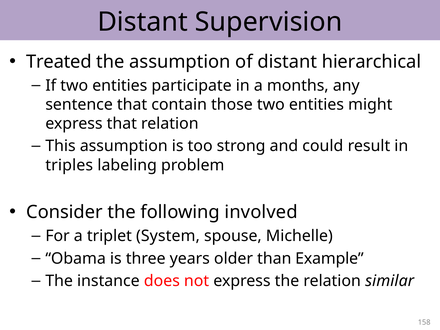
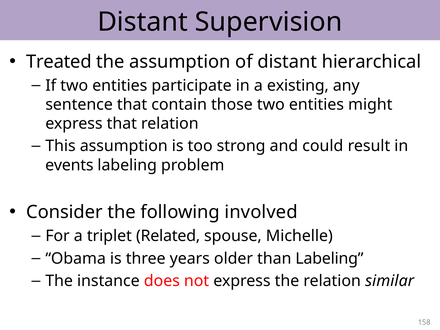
months: months -> existing
triples: triples -> events
System: System -> Related
than Example: Example -> Labeling
